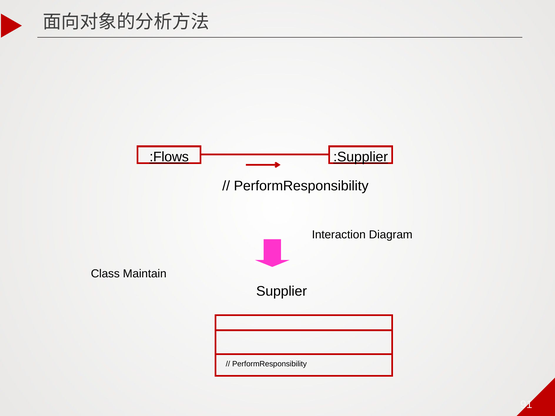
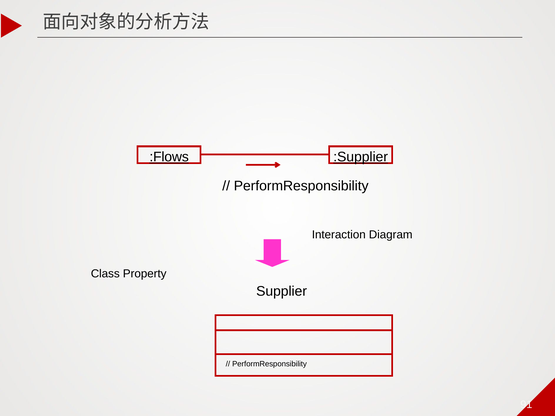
Maintain: Maintain -> Property
